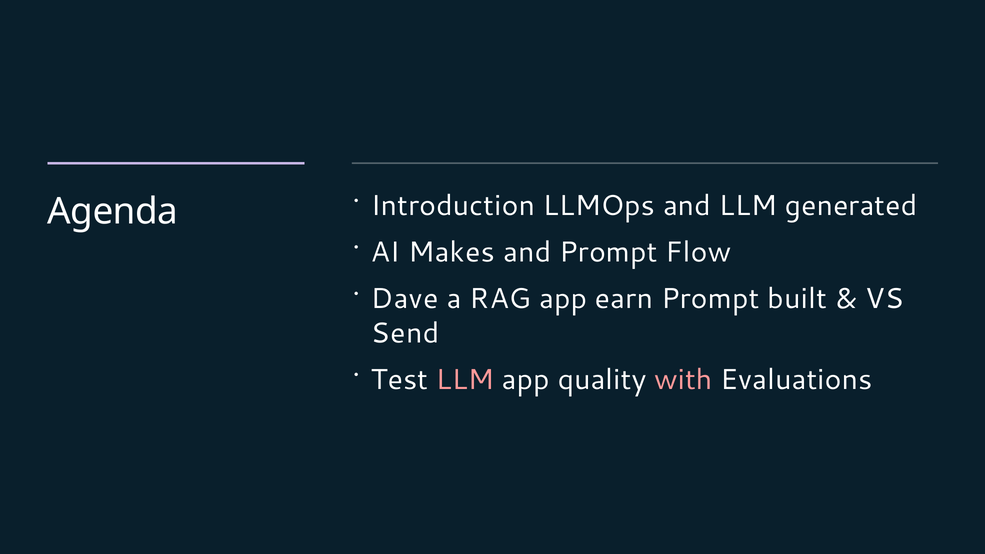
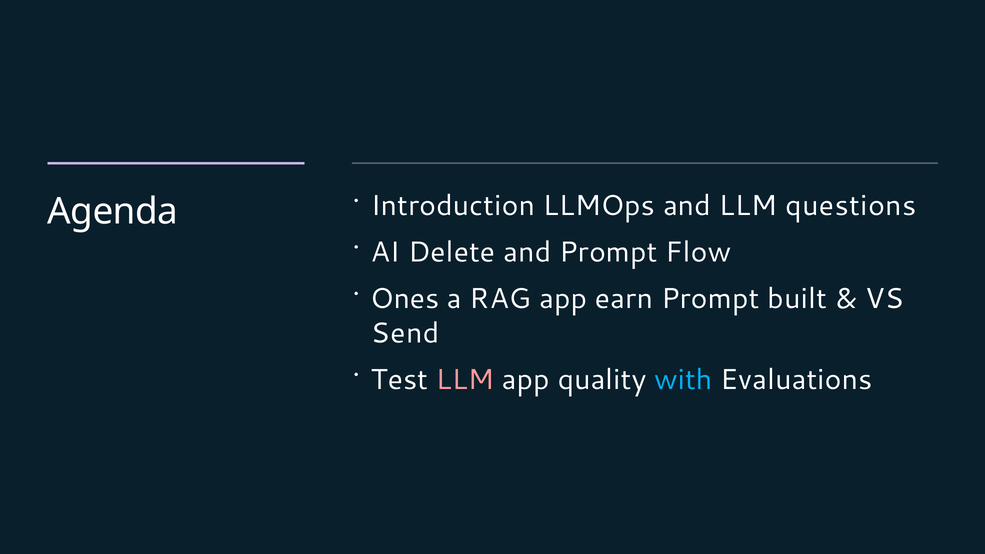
generated: generated -> questions
Makes: Makes -> Delete
Dave: Dave -> Ones
with colour: pink -> light blue
